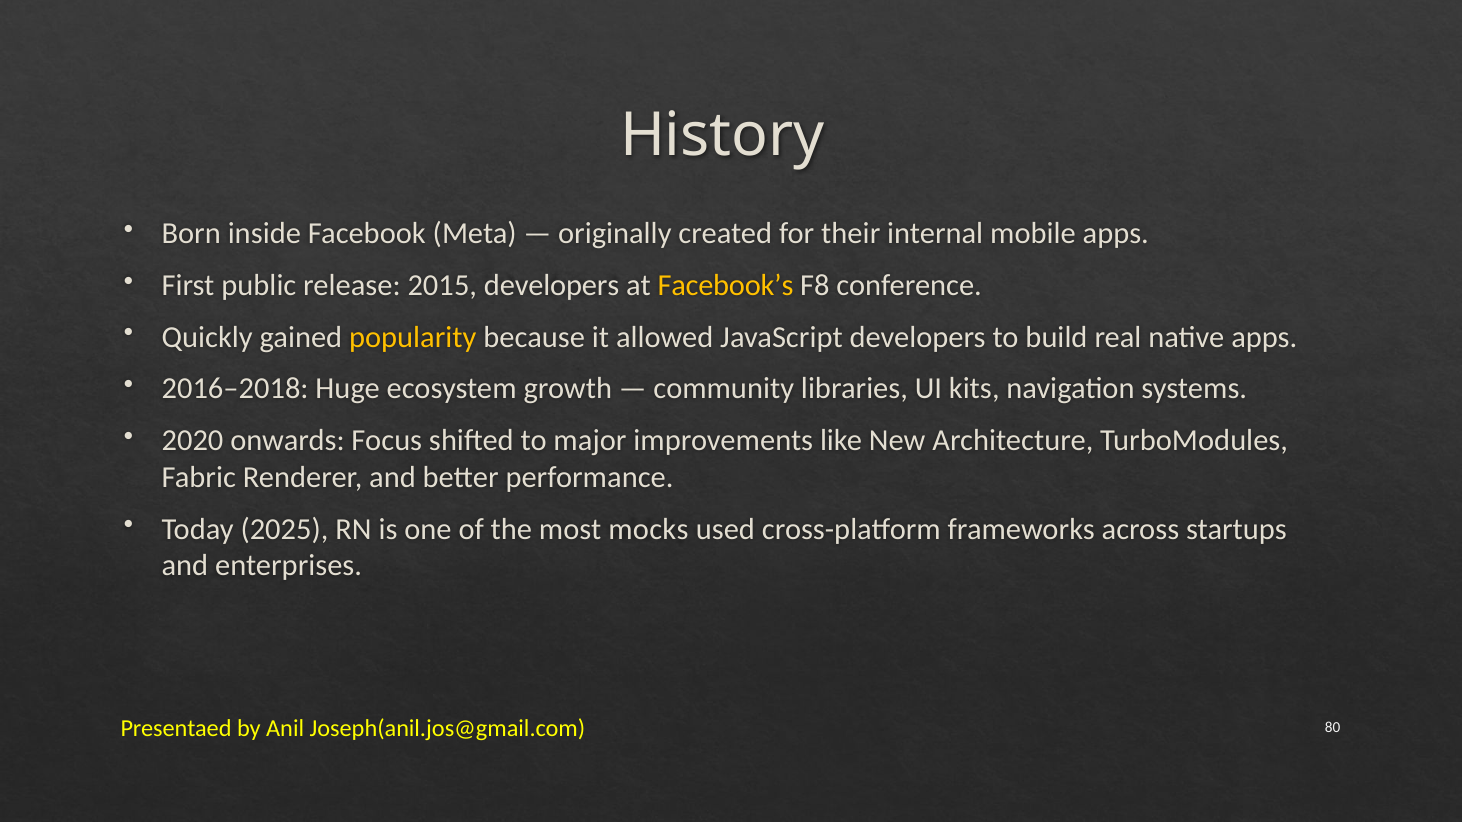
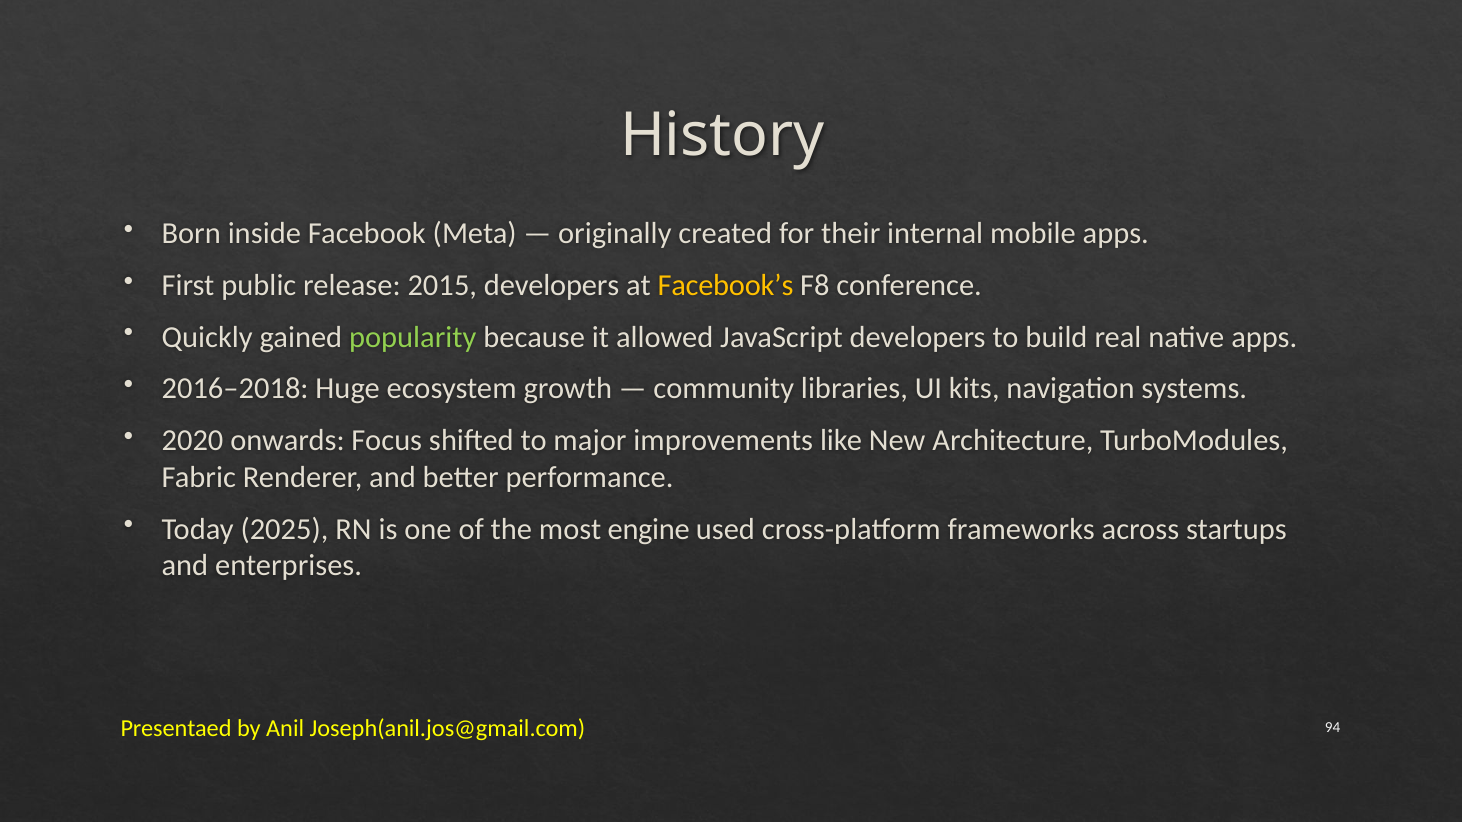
popularity colour: yellow -> light green
mocks: mocks -> engine
80: 80 -> 94
